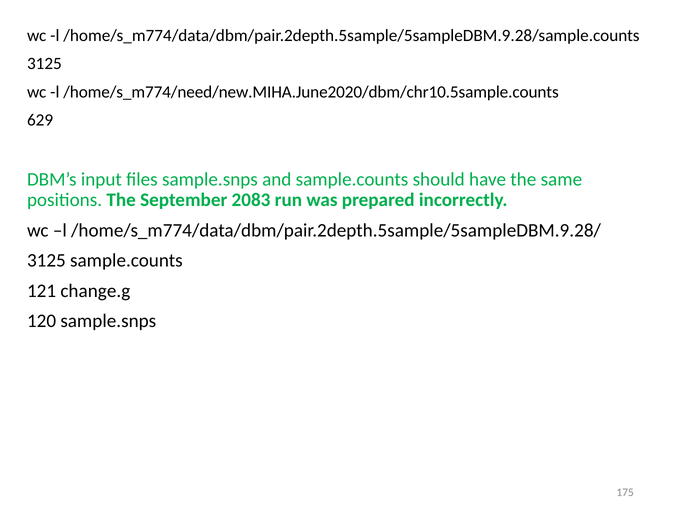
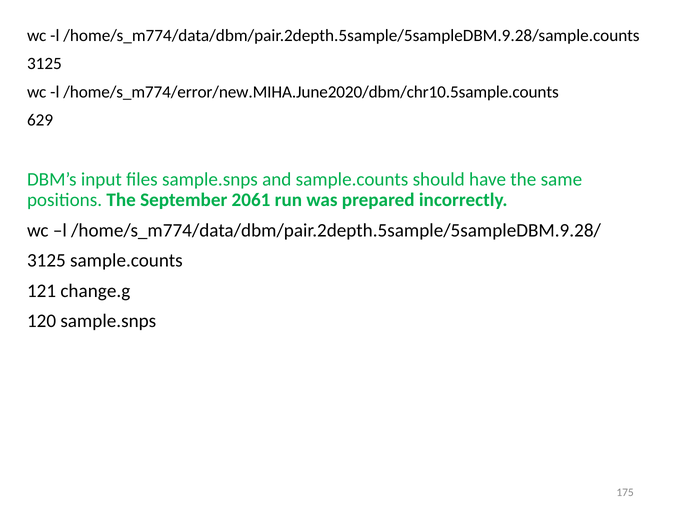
/home/s_m774/need/new.MIHA.June2020/dbm/chr10.5sample.counts: /home/s_m774/need/new.MIHA.June2020/dbm/chr10.5sample.counts -> /home/s_m774/error/new.MIHA.June2020/dbm/chr10.5sample.counts
2083: 2083 -> 2061
